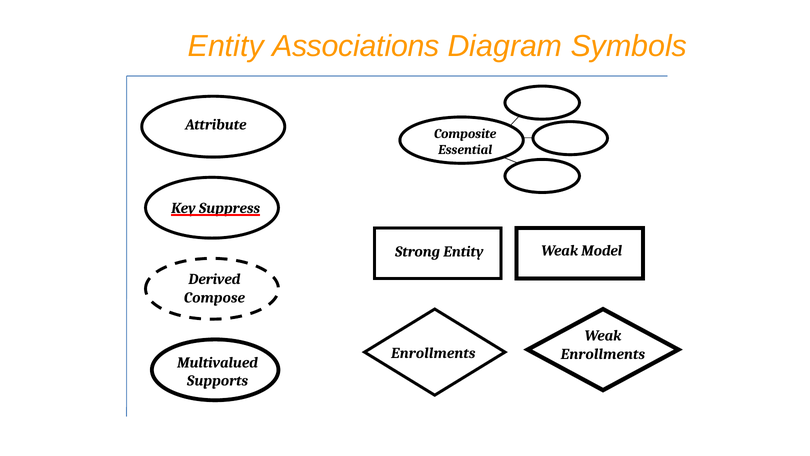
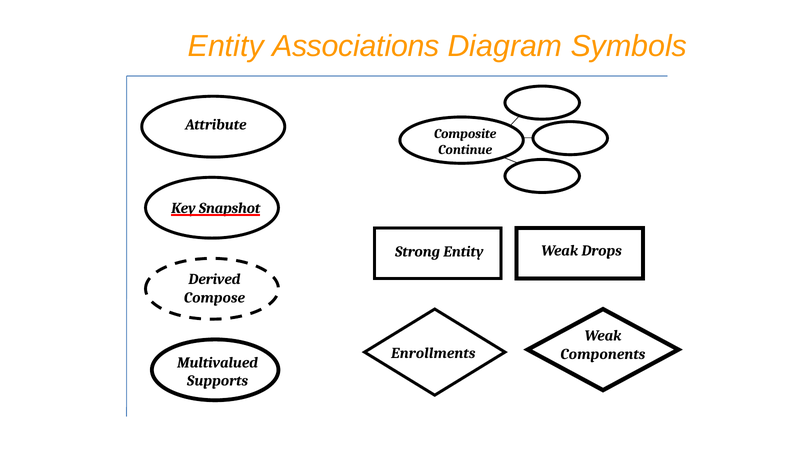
Essential: Essential -> Continue
Suppress: Suppress -> Snapshot
Model: Model -> Drops
Enrollments at (603, 354): Enrollments -> Components
